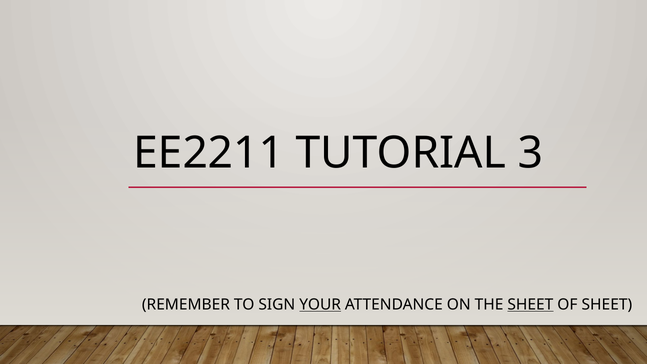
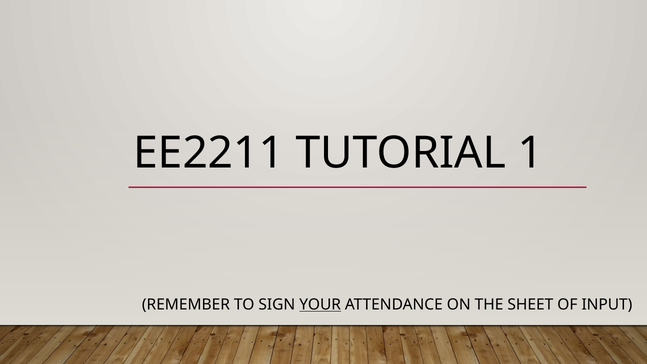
3: 3 -> 1
SHEET at (530, 305) underline: present -> none
OF SHEET: SHEET -> INPUT
